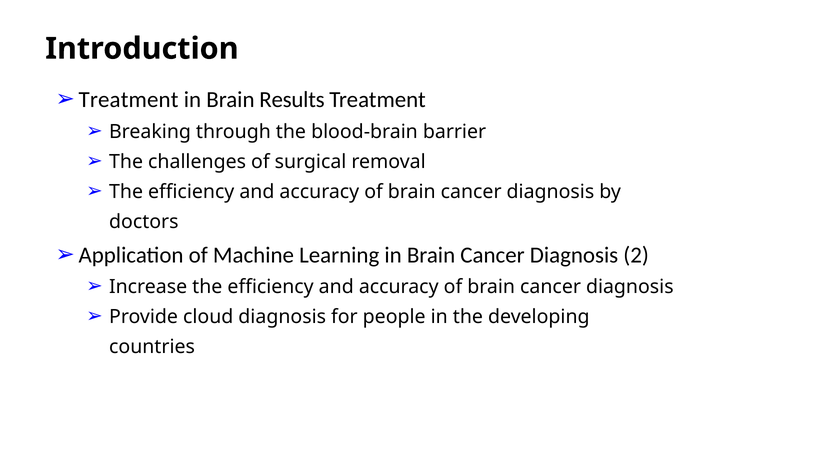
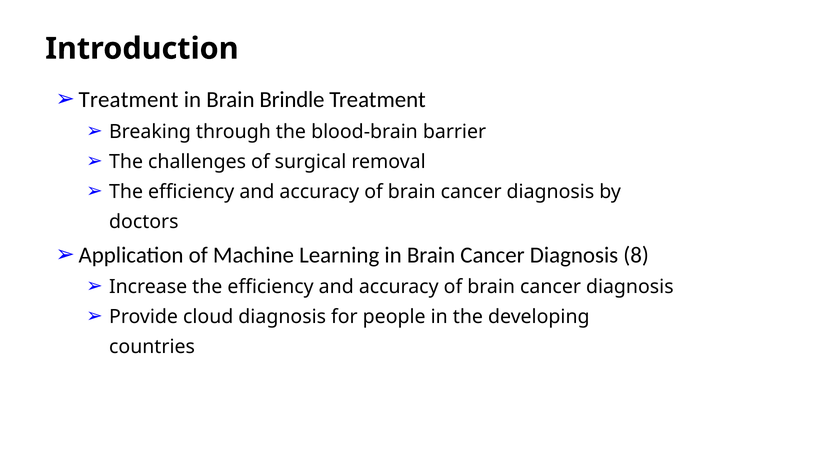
Results: Results -> Brindle
2: 2 -> 8
